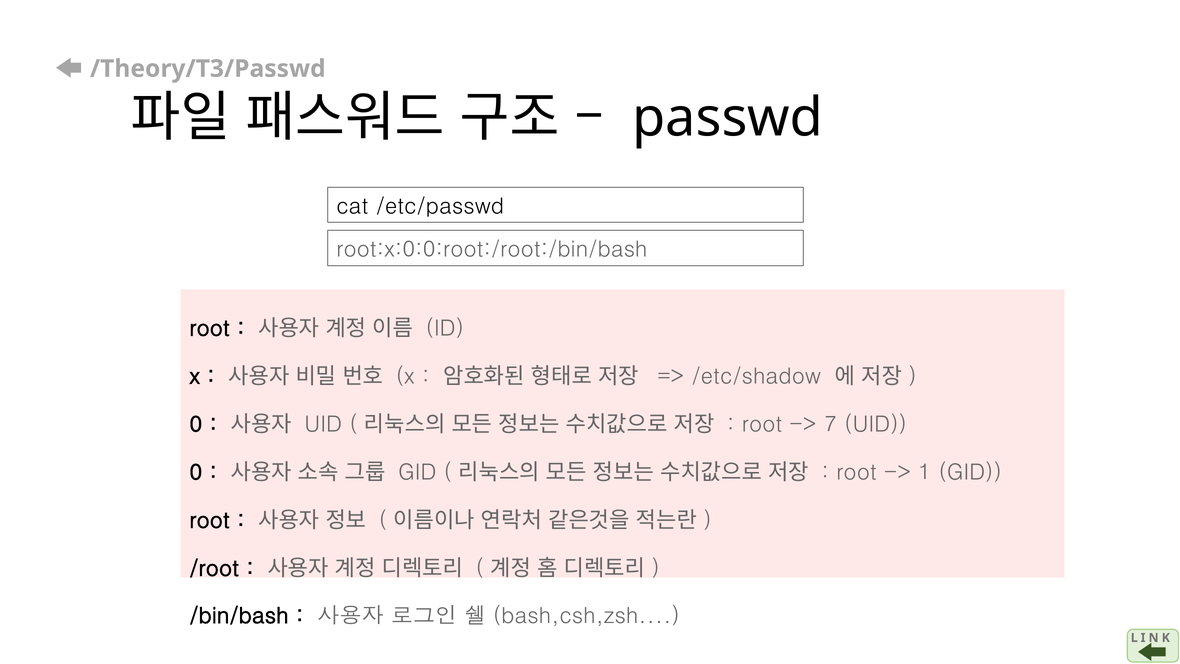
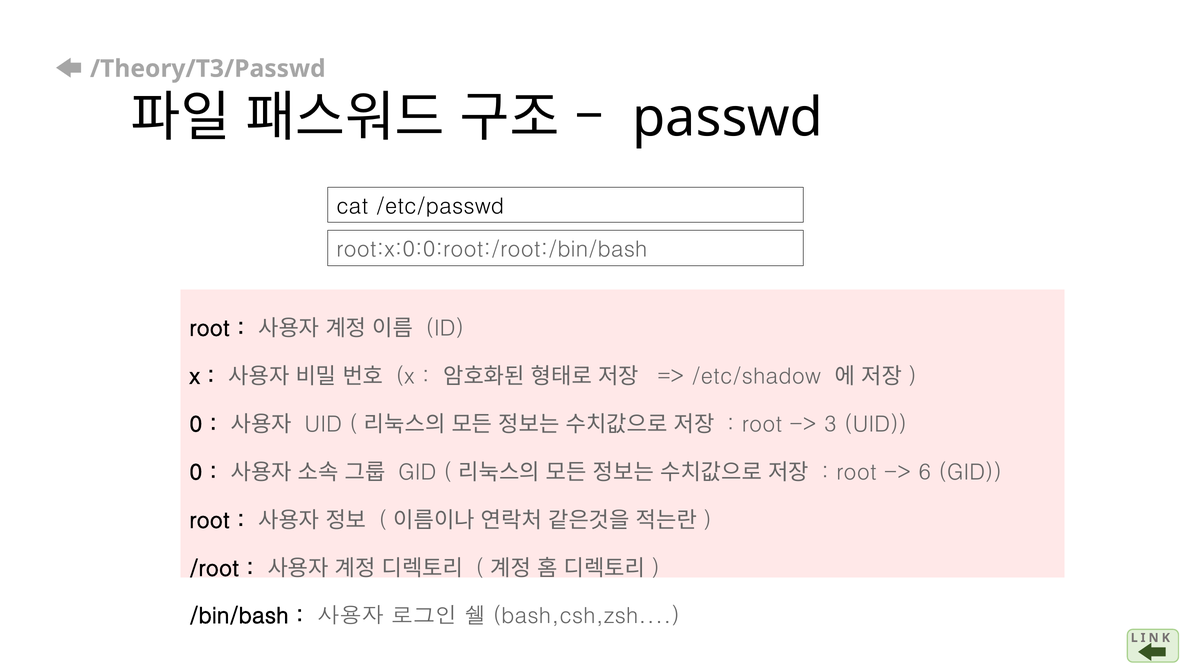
7: 7 -> 3
1: 1 -> 6
